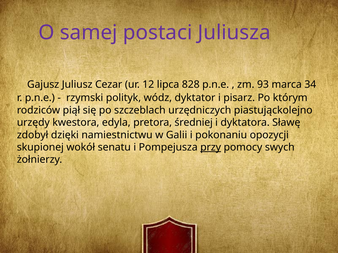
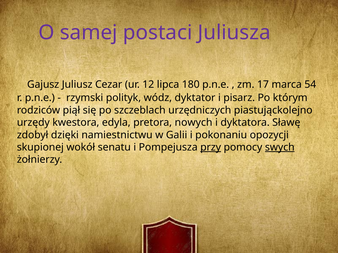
828: 828 -> 180
93: 93 -> 17
34: 34 -> 54
średniej: średniej -> nowych
swych underline: none -> present
